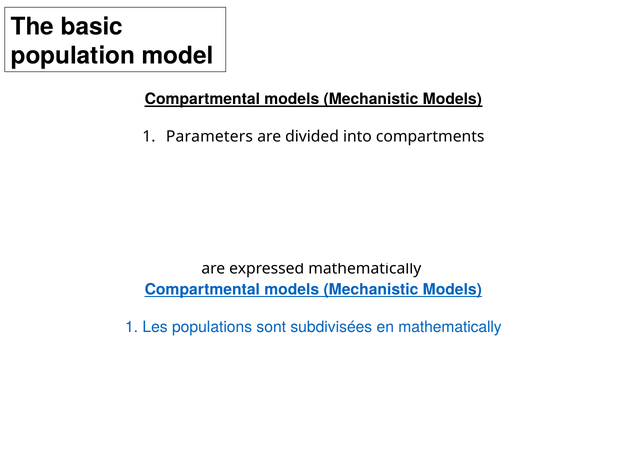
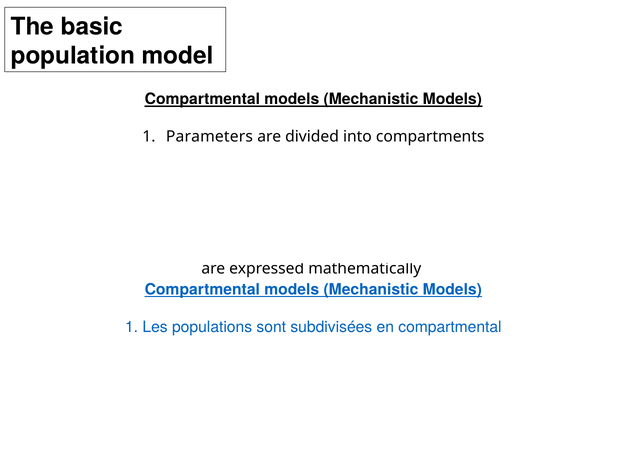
en mathematically: mathematically -> compartmental
